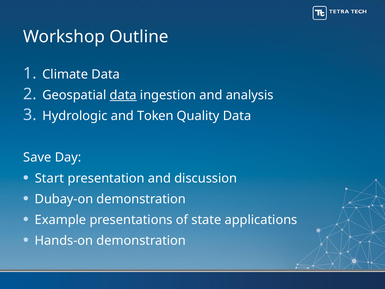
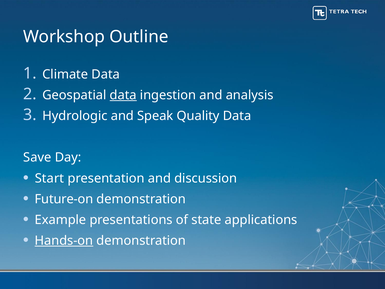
Token: Token -> Speak
Dubay-on: Dubay-on -> Future-on
Hands-on underline: none -> present
